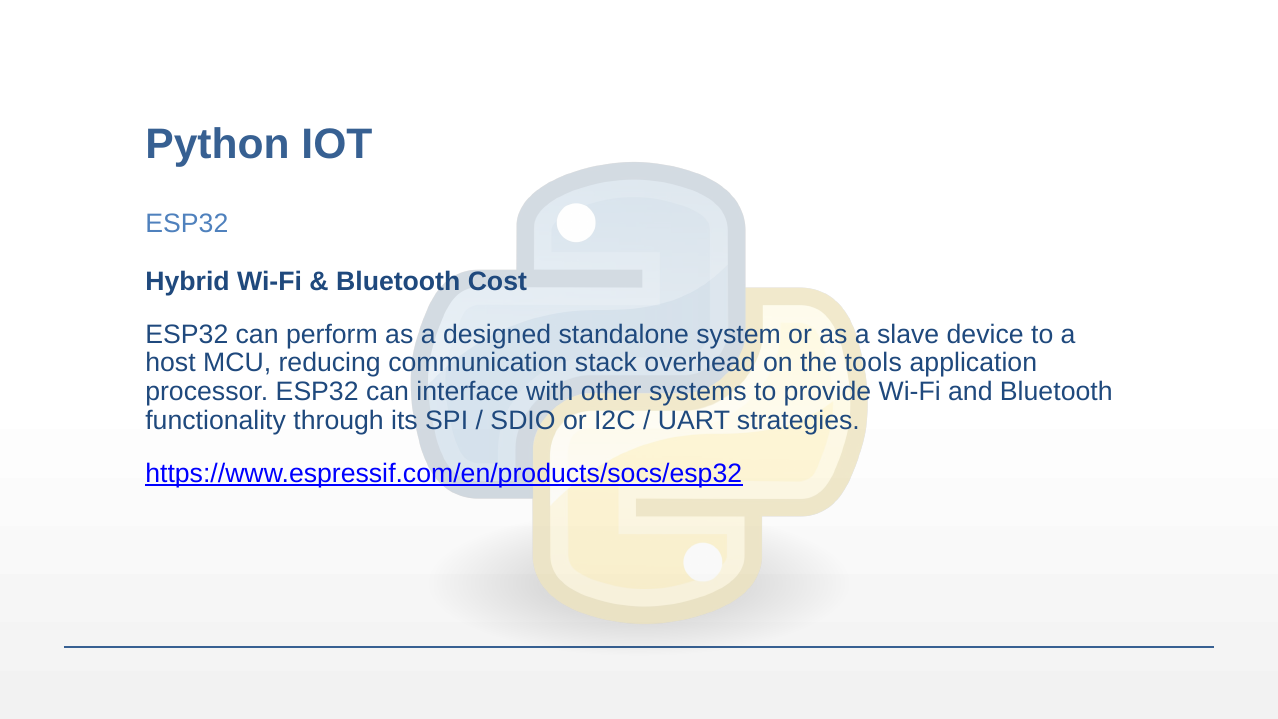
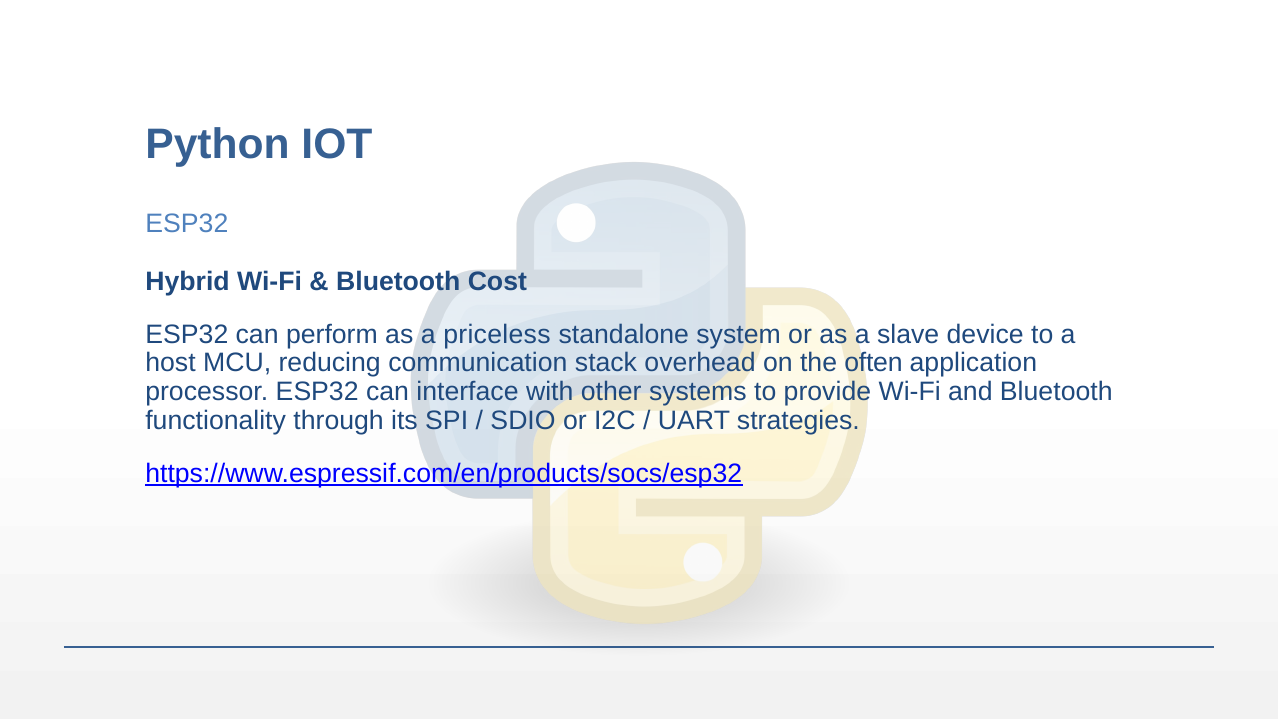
designed: designed -> priceless
tools: tools -> often
